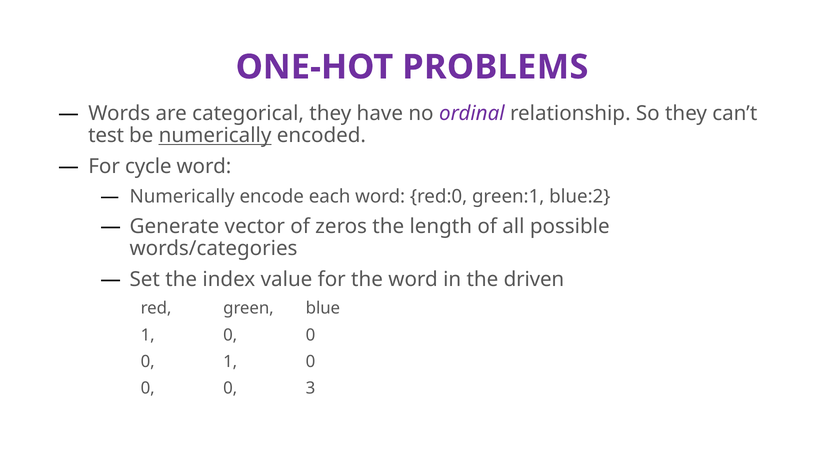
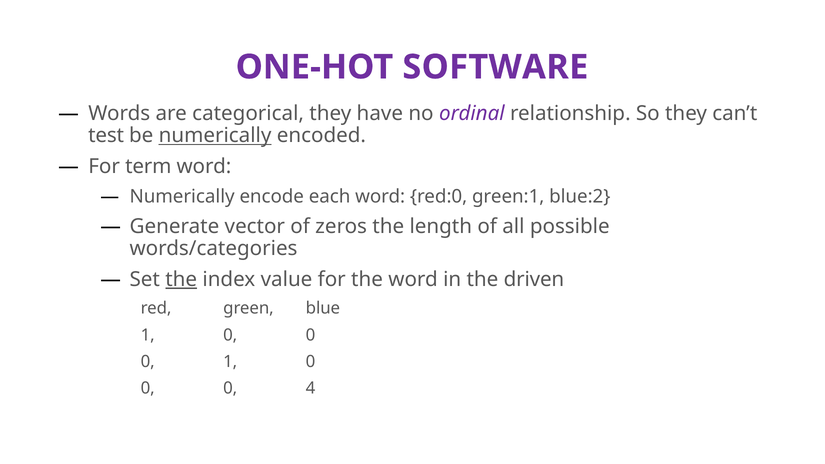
PROBLEMS: PROBLEMS -> SOFTWARE
cycle: cycle -> term
the at (181, 280) underline: none -> present
3: 3 -> 4
